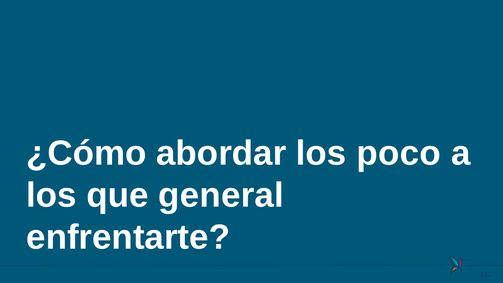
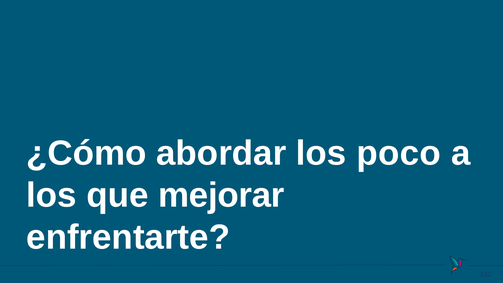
general: general -> mejorar
